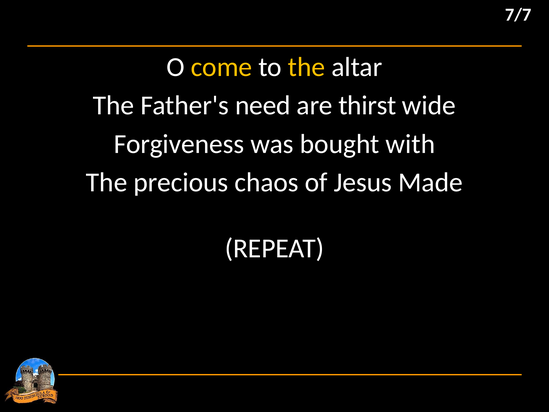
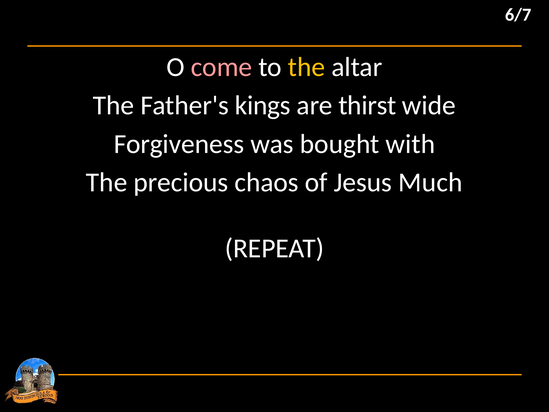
7/7: 7/7 -> 6/7
come colour: yellow -> pink
need: need -> kings
Made: Made -> Much
